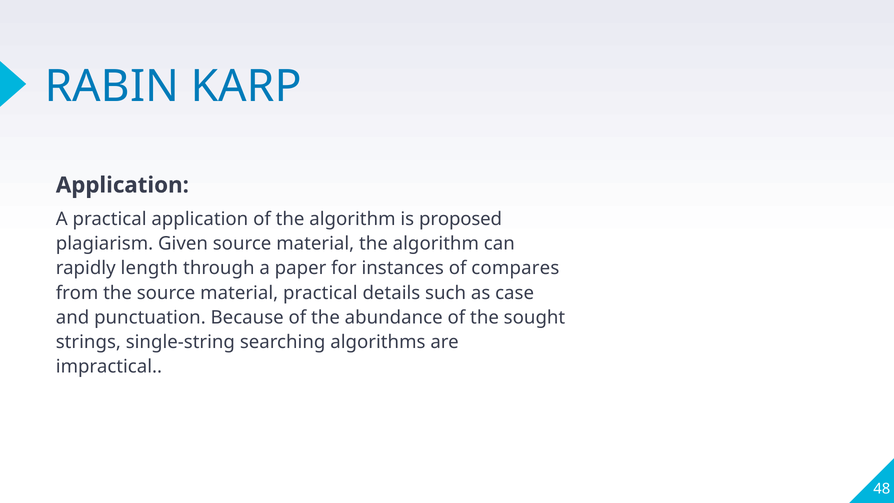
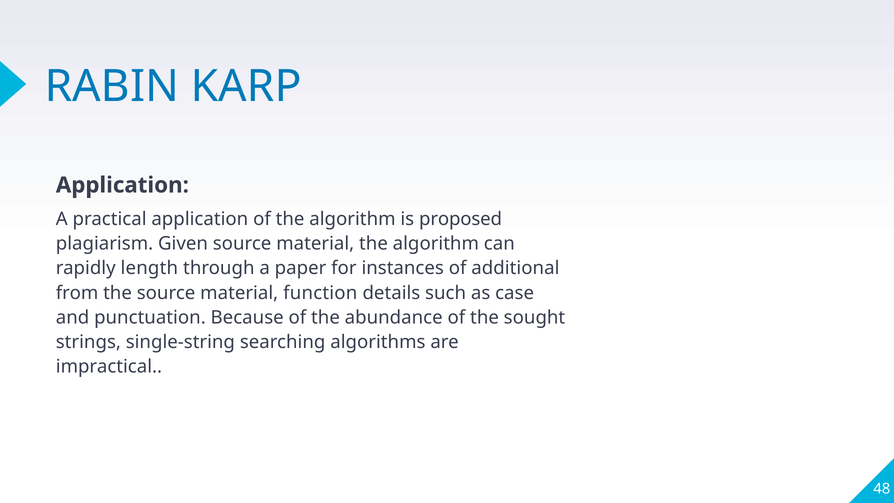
compares: compares -> additional
material practical: practical -> function
